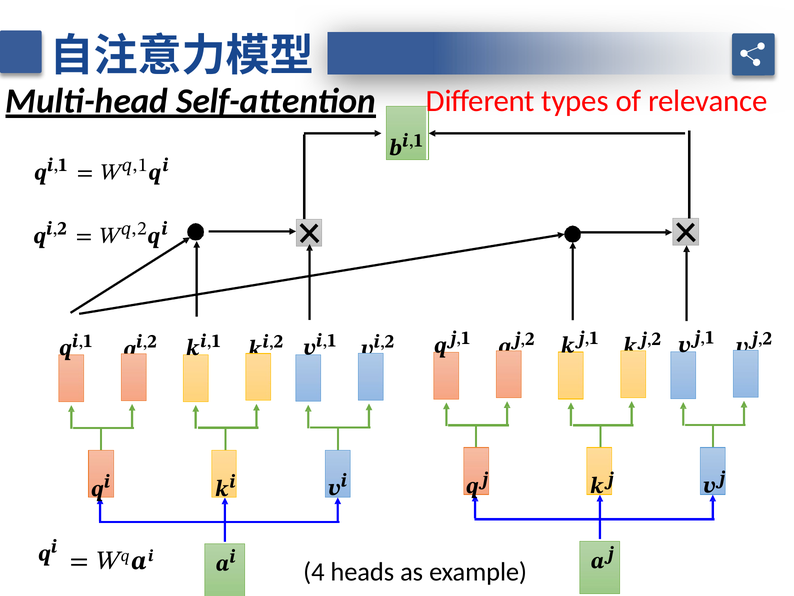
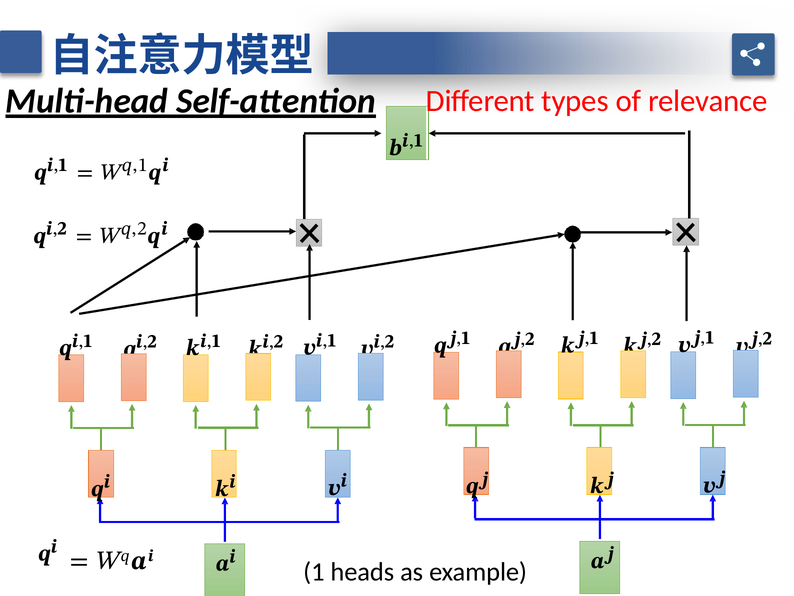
4: 4 -> 1
